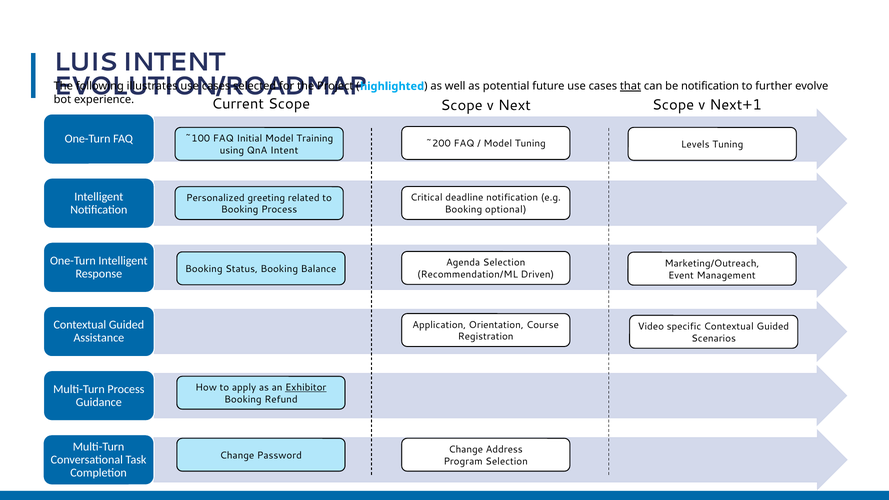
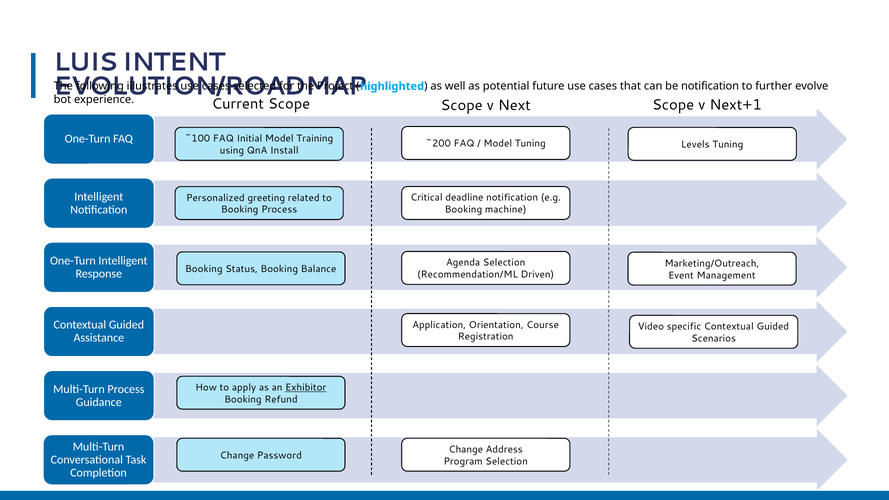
that underline: present -> none
QnA Intent: Intent -> Install
optional: optional -> machine
